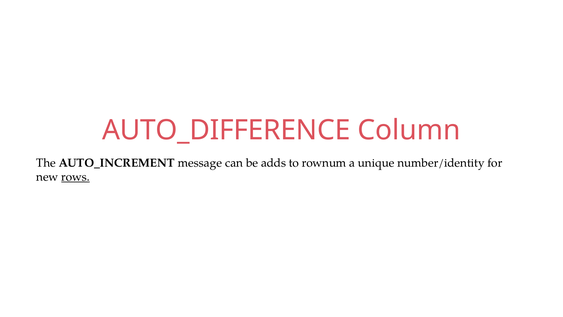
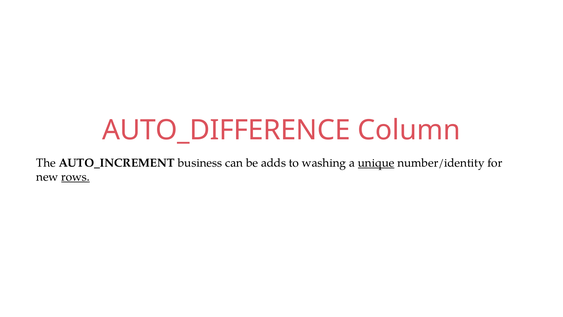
message: message -> business
rownum: rownum -> washing
unique underline: none -> present
